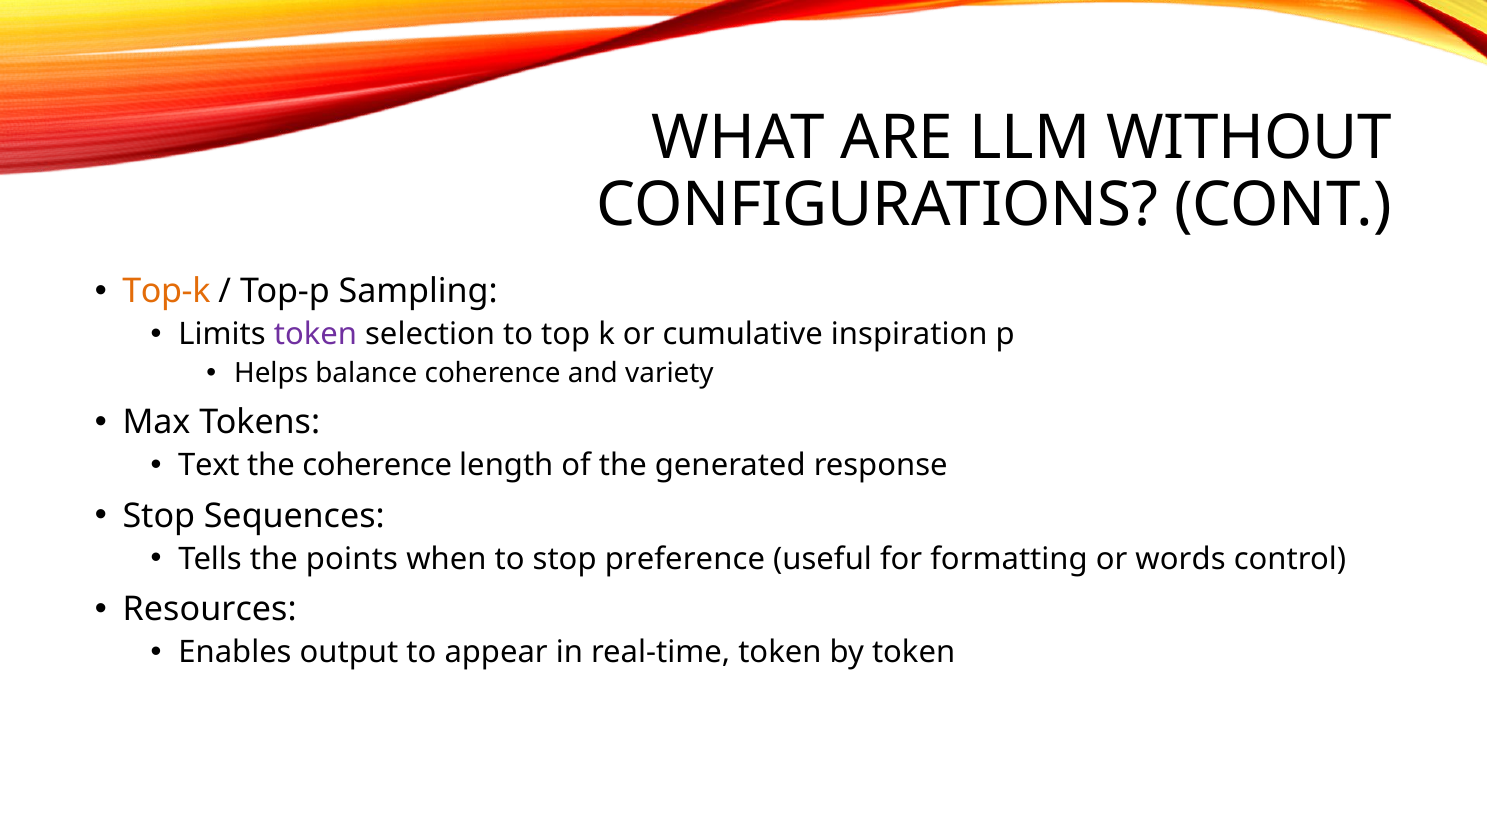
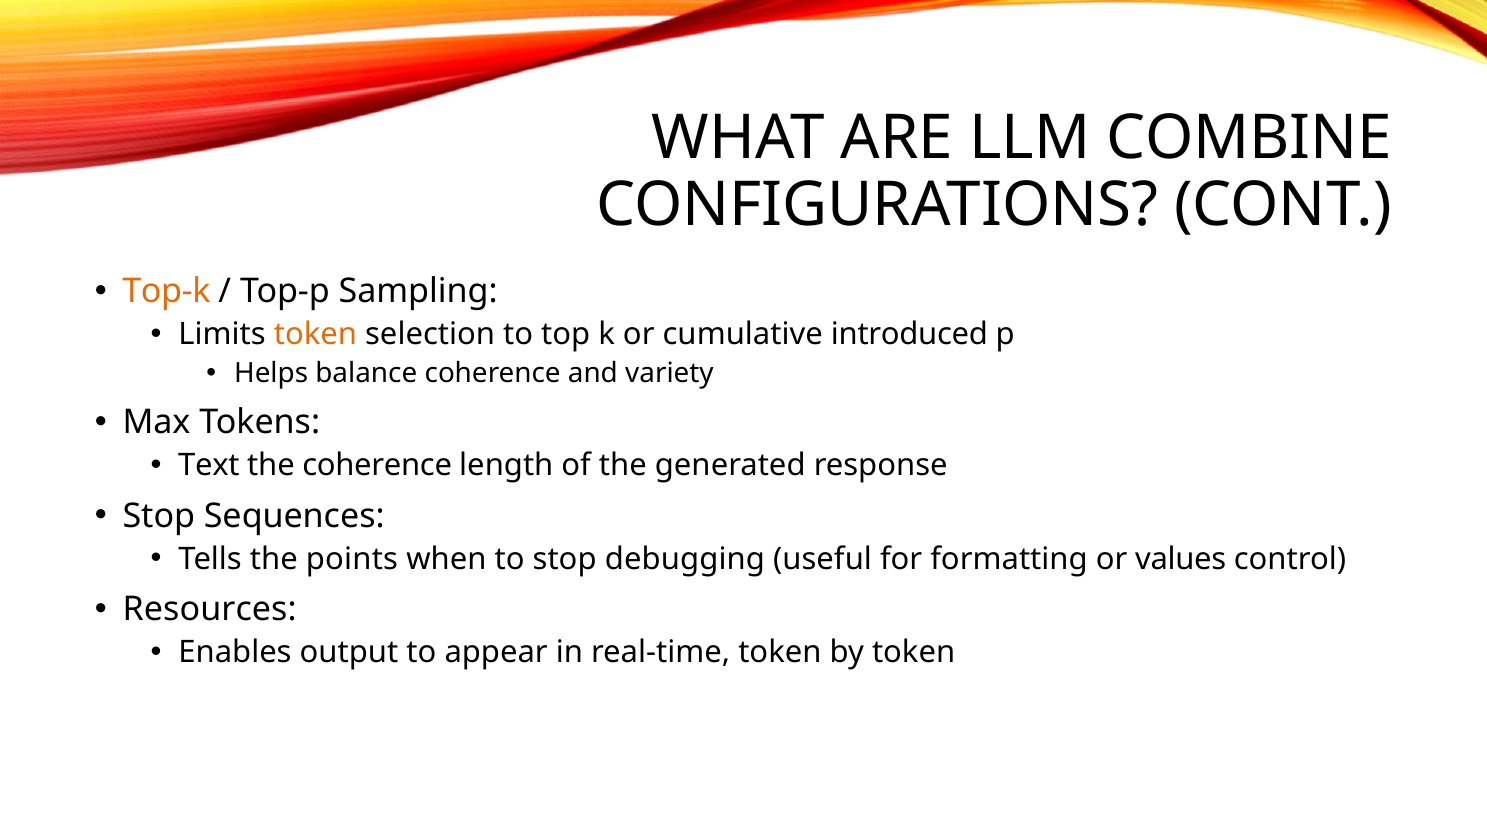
WITHOUT: WITHOUT -> COMBINE
token at (315, 334) colour: purple -> orange
inspiration: inspiration -> introduced
preference: preference -> debugging
words: words -> values
